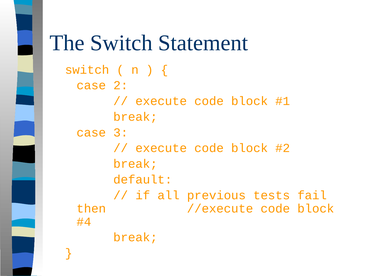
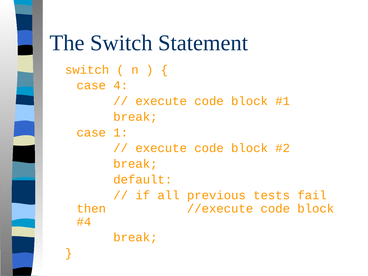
2: 2 -> 4
3: 3 -> 1
